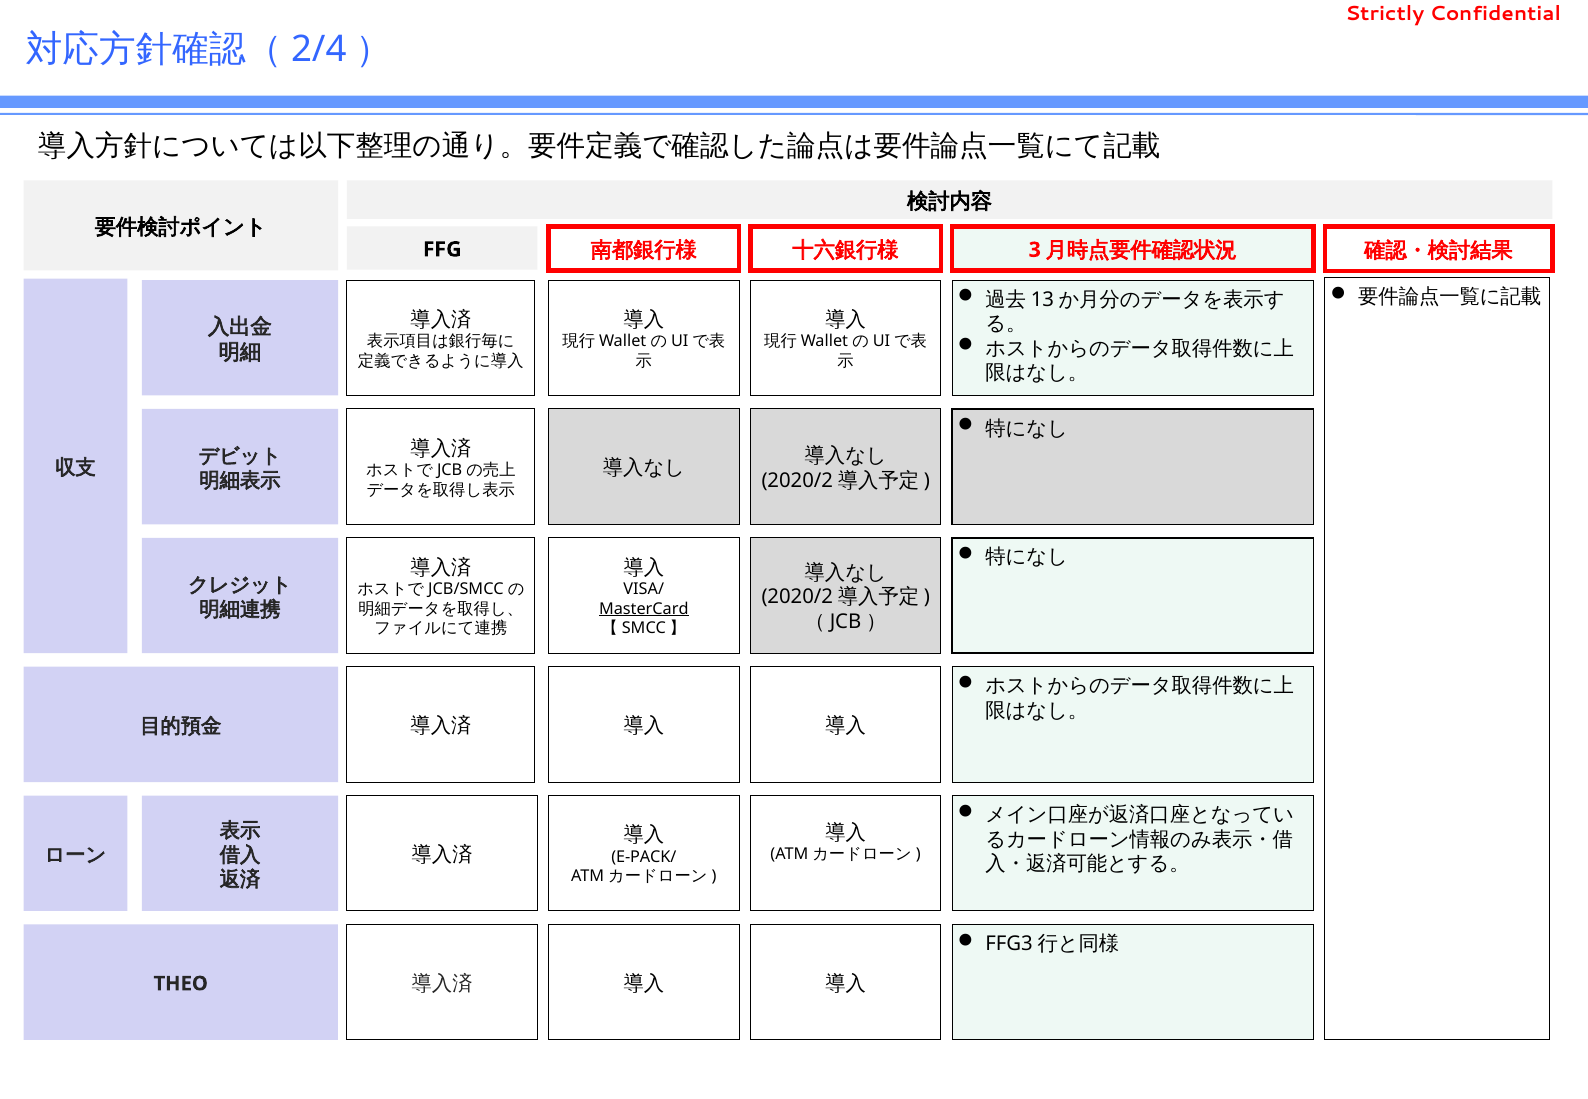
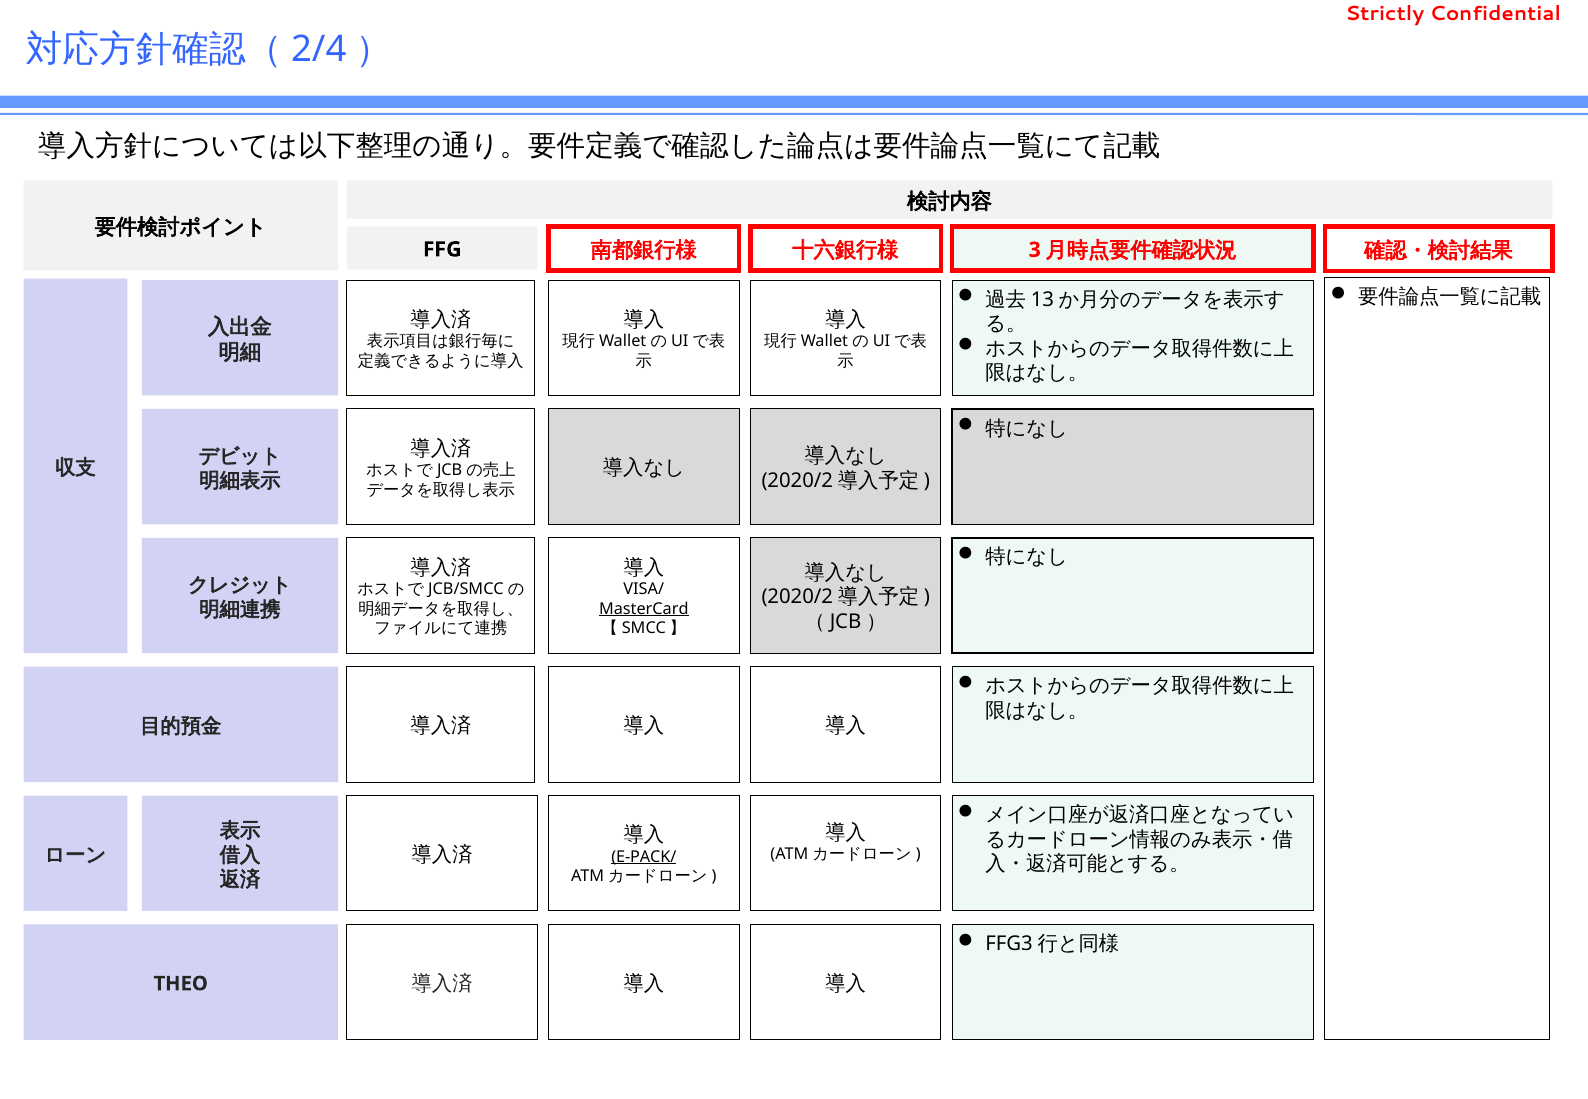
E-PACK/ underline: none -> present
